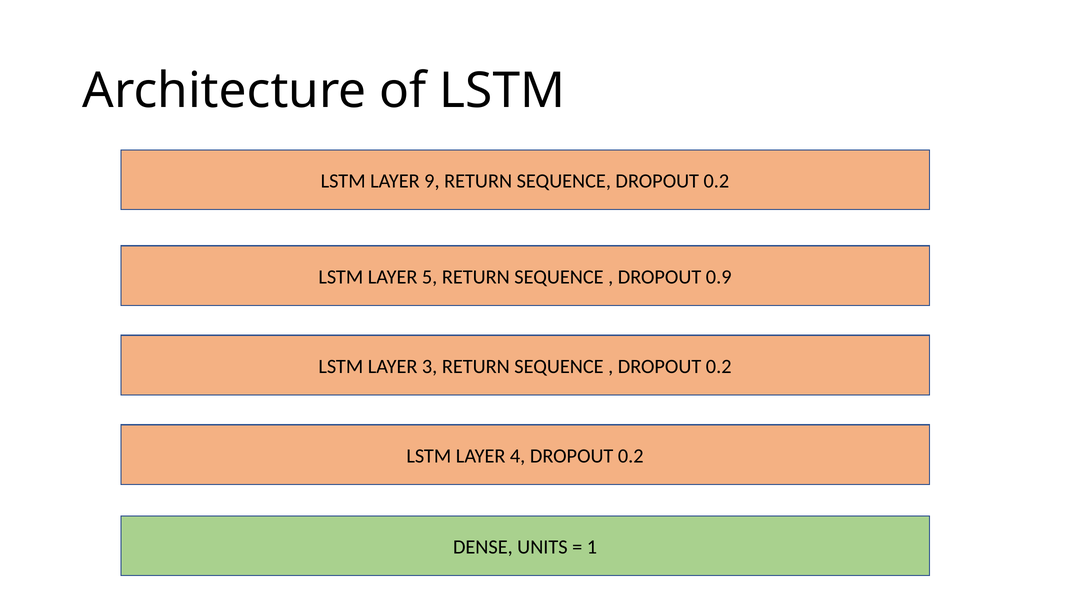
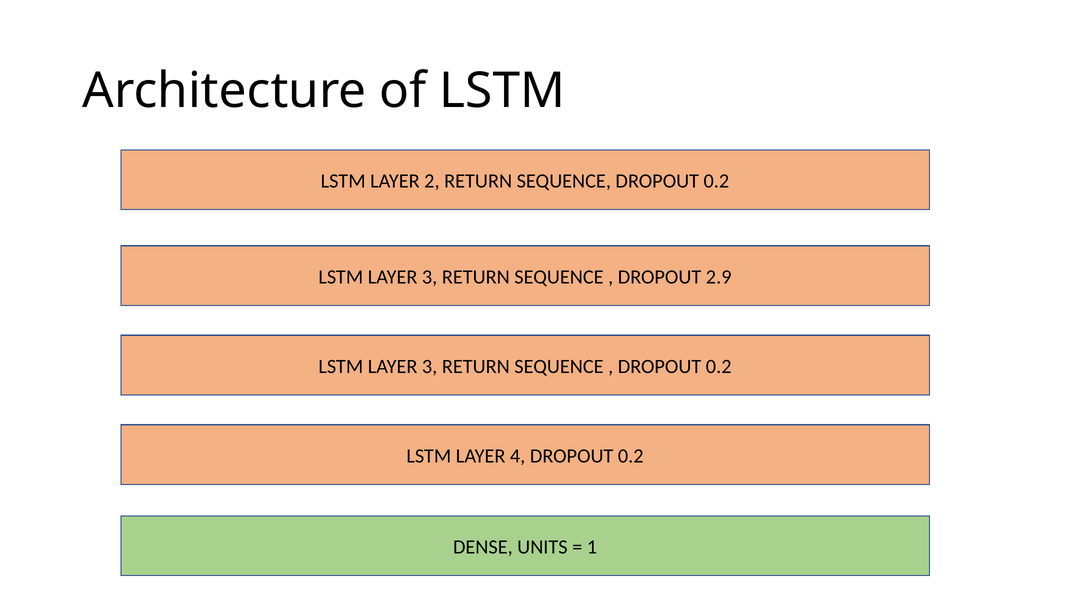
9: 9 -> 2
5 at (430, 277): 5 -> 3
0.9: 0.9 -> 2.9
